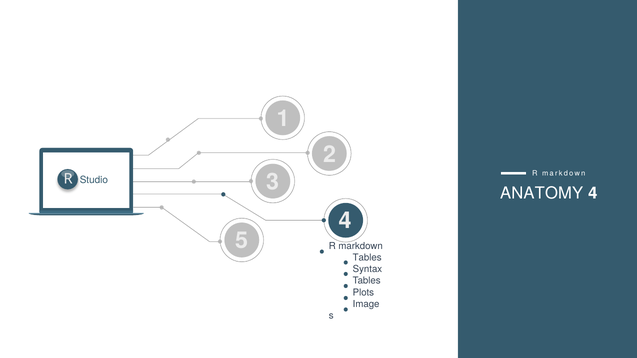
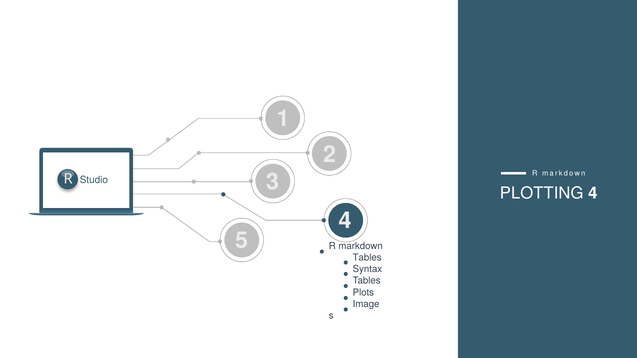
ANATOMY: ANATOMY -> PLOTTING
